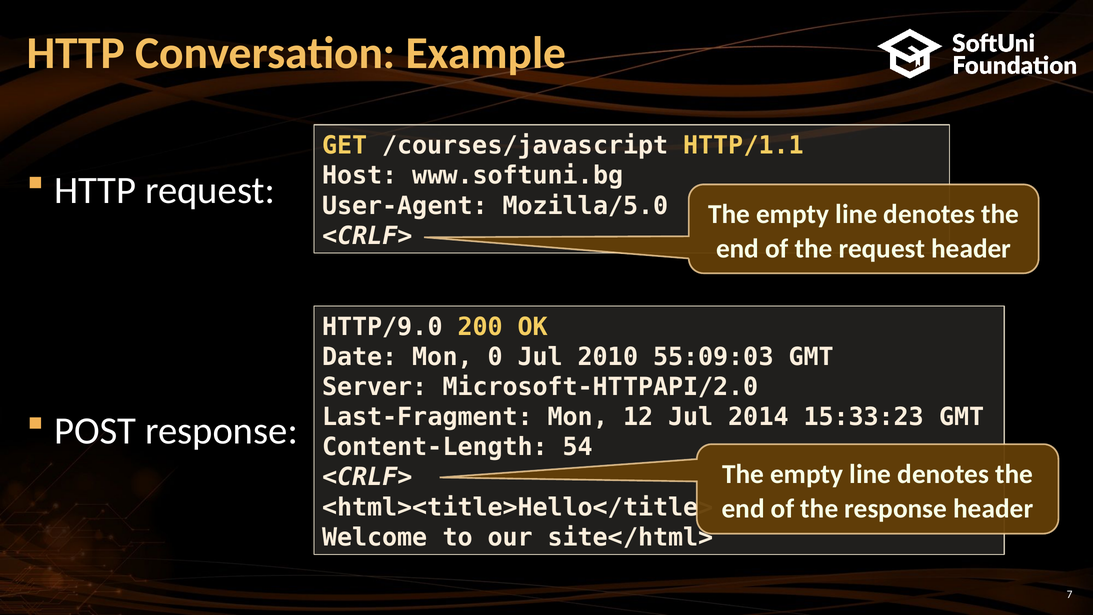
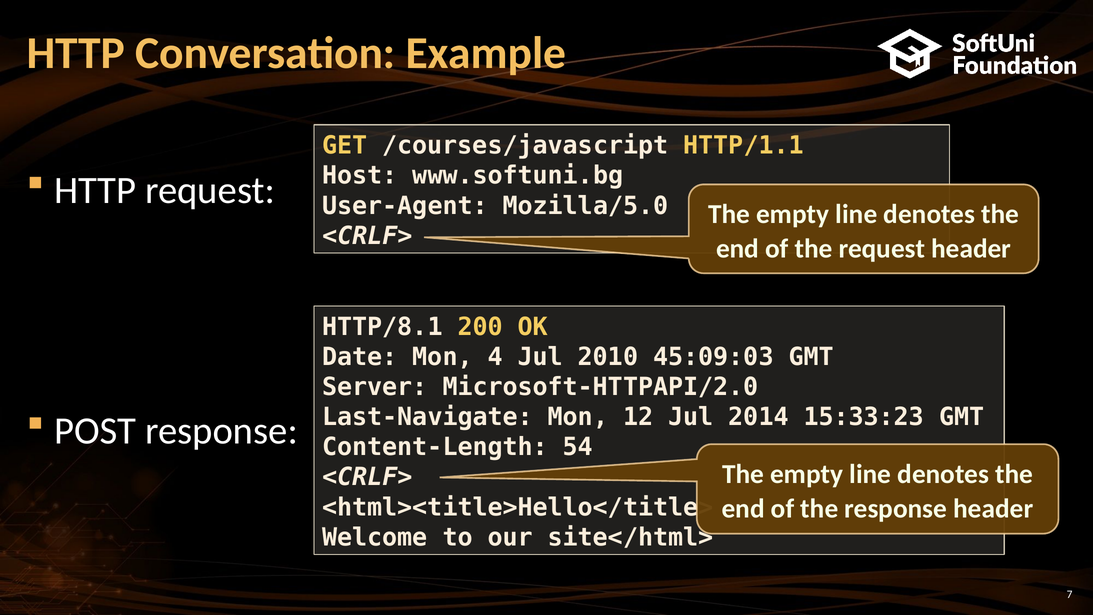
HTTP/9.0: HTTP/9.0 -> HTTP/8.1
0: 0 -> 4
55:09:03: 55:09:03 -> 45:09:03
Last-Fragment: Last-Fragment -> Last-Navigate
